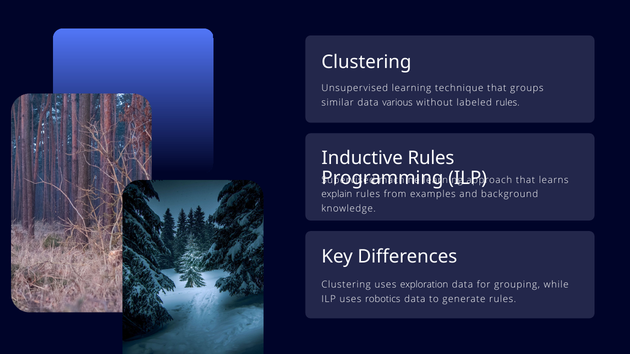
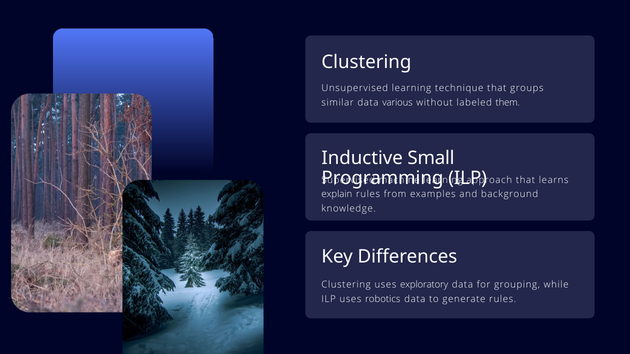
labeled rules: rules -> them
Inductive Rules: Rules -> Small
exploration: exploration -> exploratory
